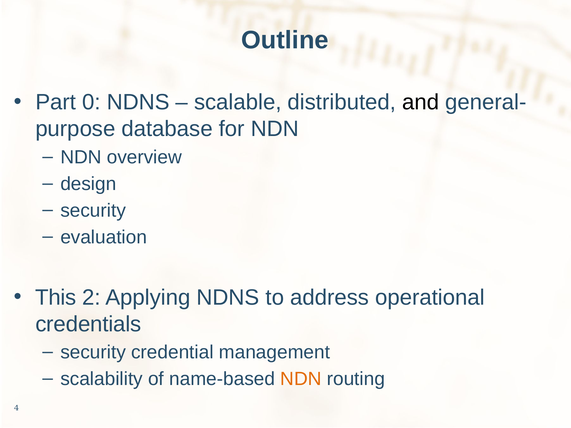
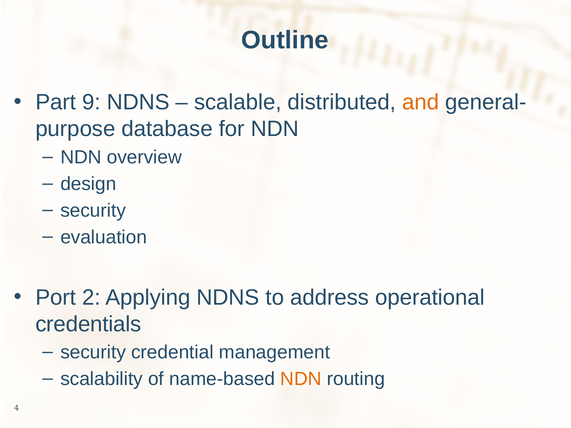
0: 0 -> 9
and colour: black -> orange
This: This -> Port
